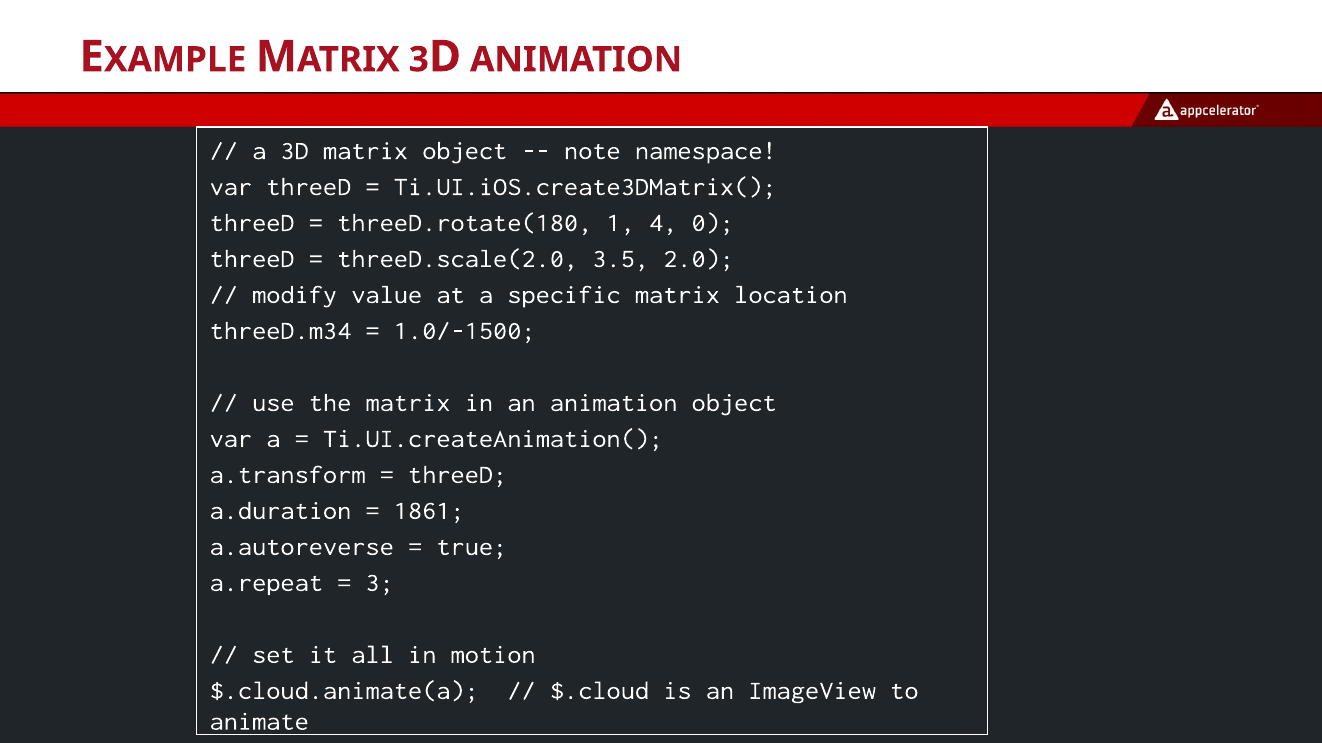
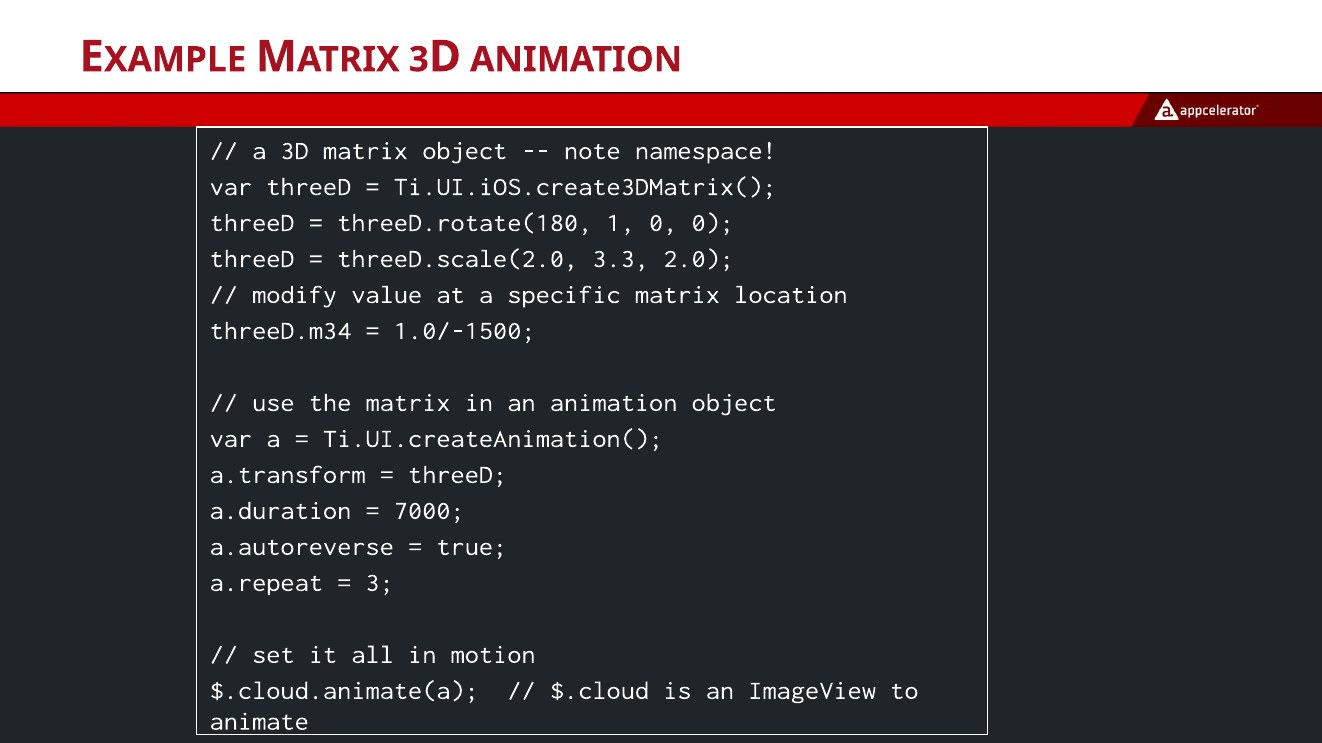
1 4: 4 -> 0
3.5: 3.5 -> 3.3
1861: 1861 -> 7000
